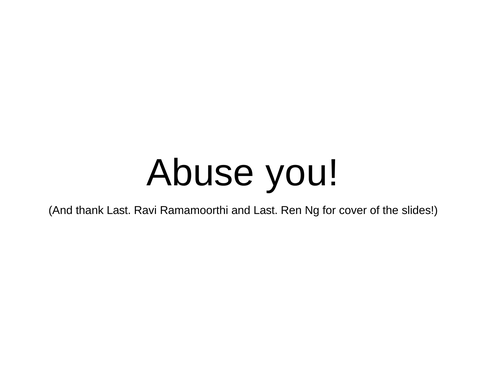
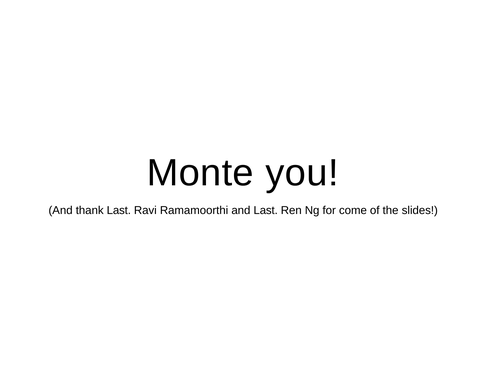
Abuse: Abuse -> Monte
cover: cover -> come
